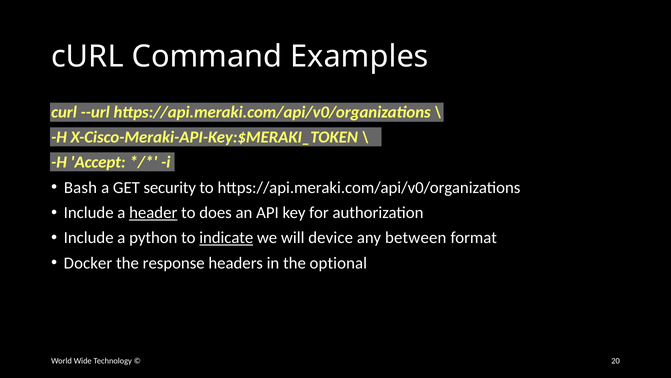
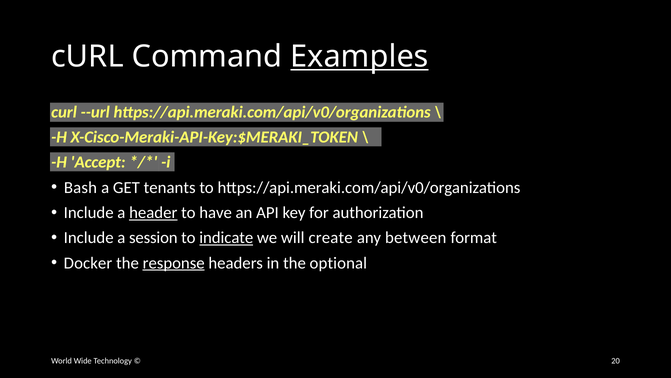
Examples underline: none -> present
security: security -> tenants
does: does -> have
python: python -> session
device: device -> create
response underline: none -> present
